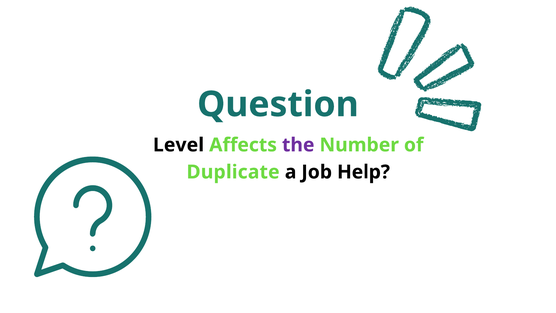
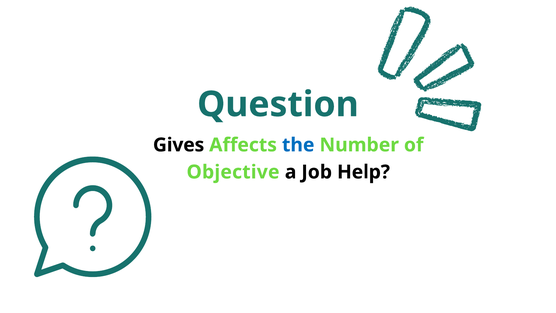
Level: Level -> Gives
the colour: purple -> blue
Duplicate: Duplicate -> Objective
